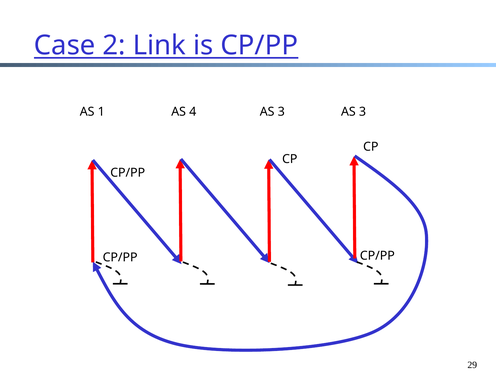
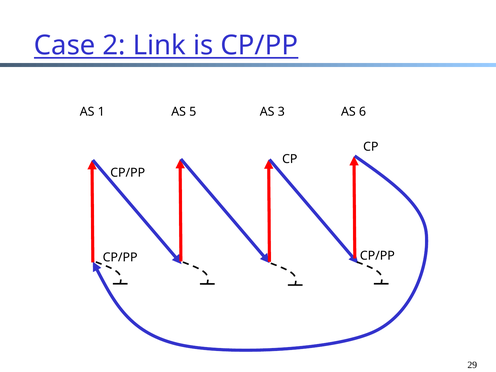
4: 4 -> 5
3 AS 3: 3 -> 6
